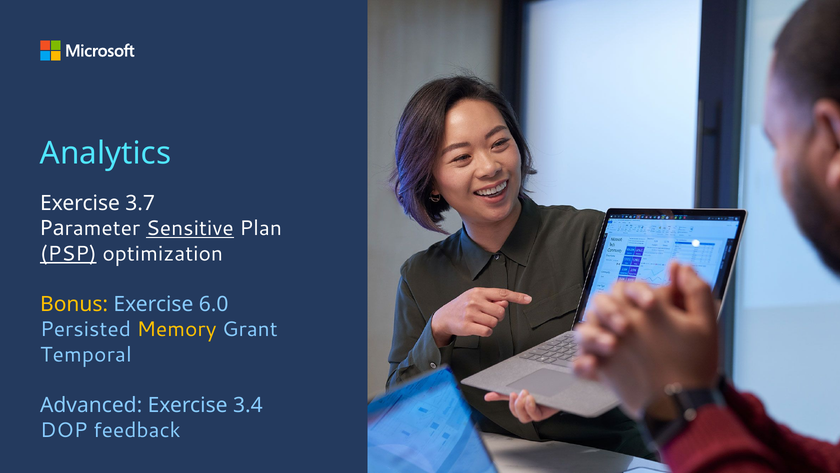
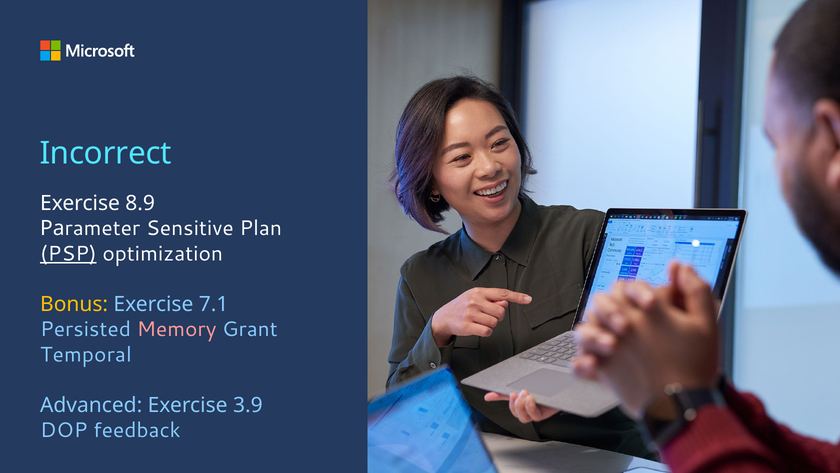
Analytics: Analytics -> Incorrect
3.7: 3.7 -> 8.9
Sensitive underline: present -> none
6.0: 6.0 -> 7.1
Memory colour: yellow -> pink
3.4: 3.4 -> 3.9
